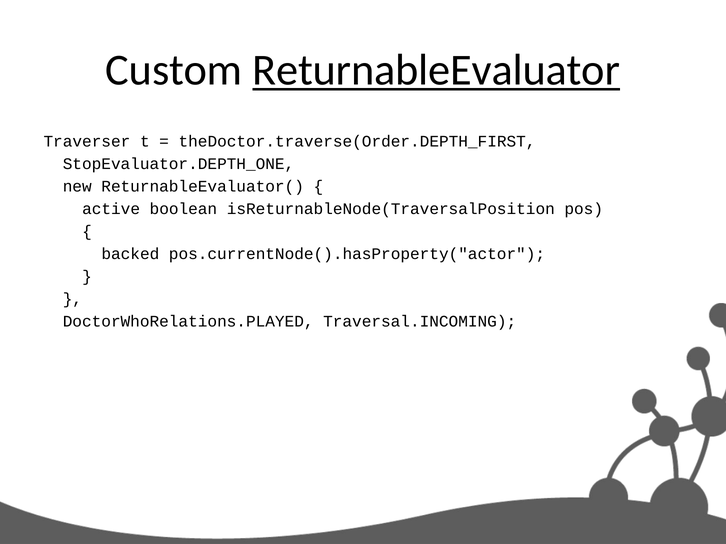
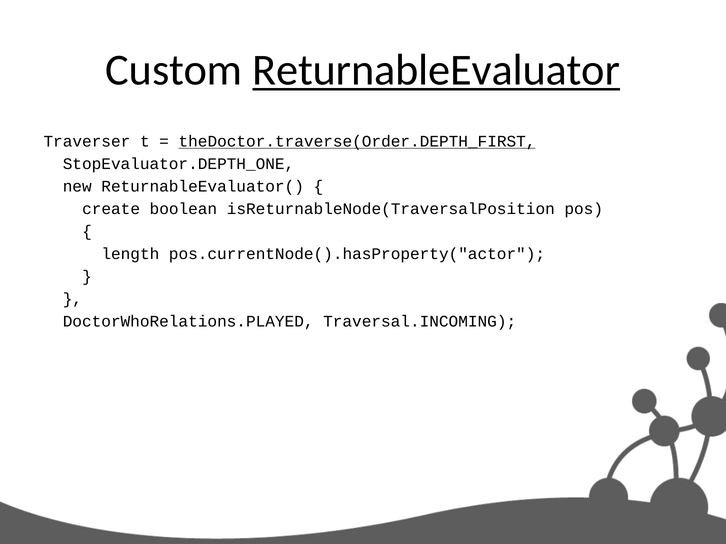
theDoctor.traverse(Order.DEPTH_FIRST underline: none -> present
active: active -> create
backed: backed -> length
